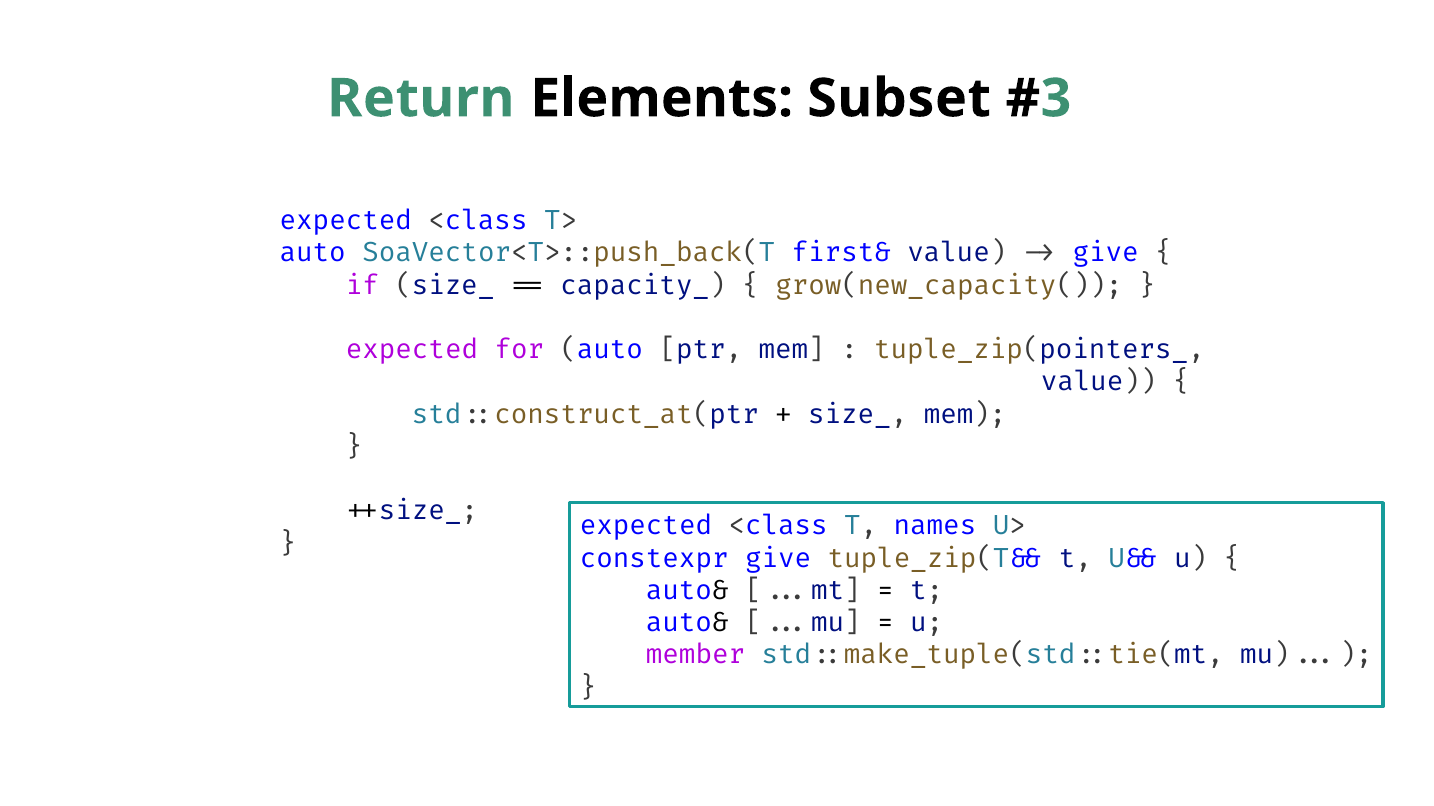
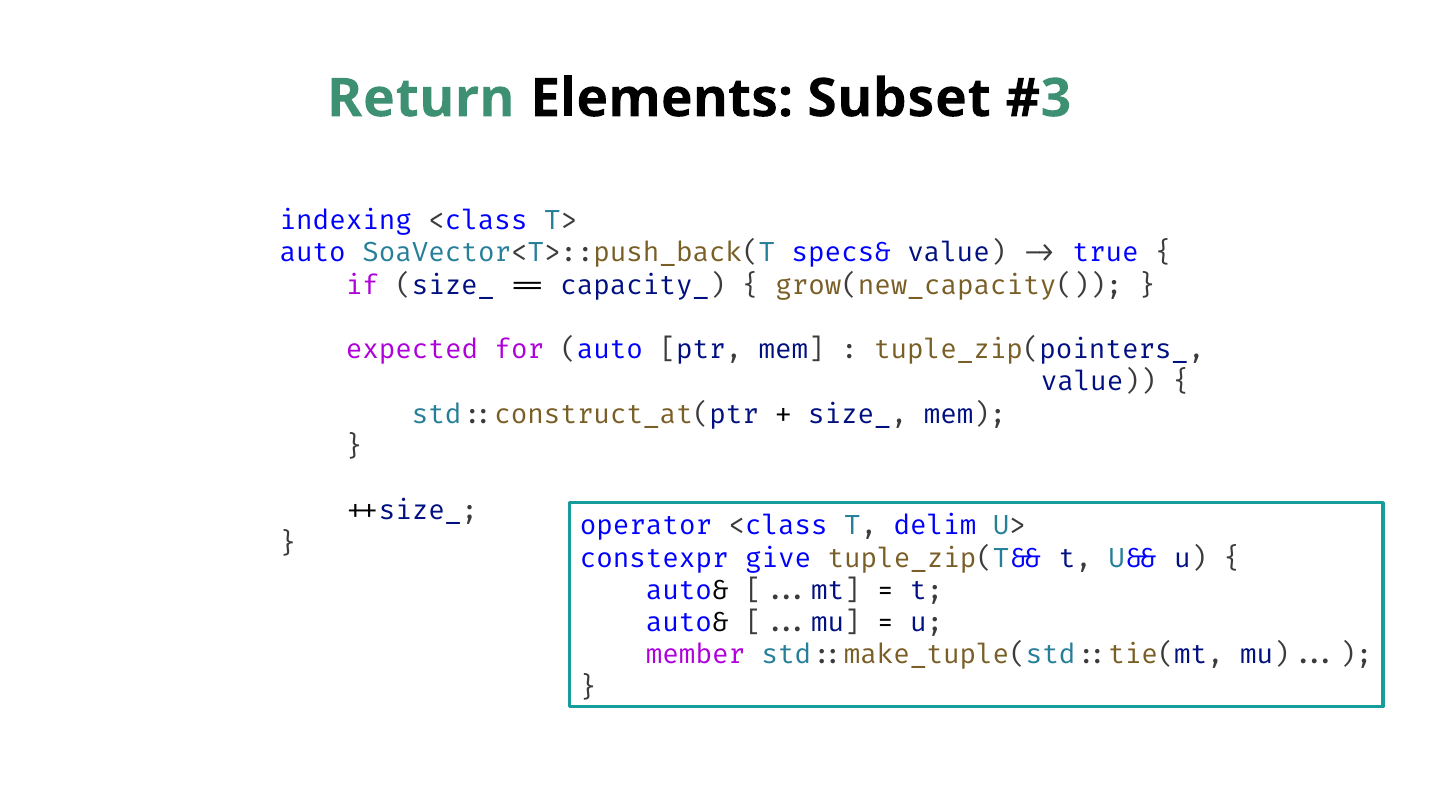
expected at (346, 221): expected -> indexing
first&: first& -> specs&
give at (1106, 253): give -> true
expected at (646, 526): expected -> operator
names: names -> delim
